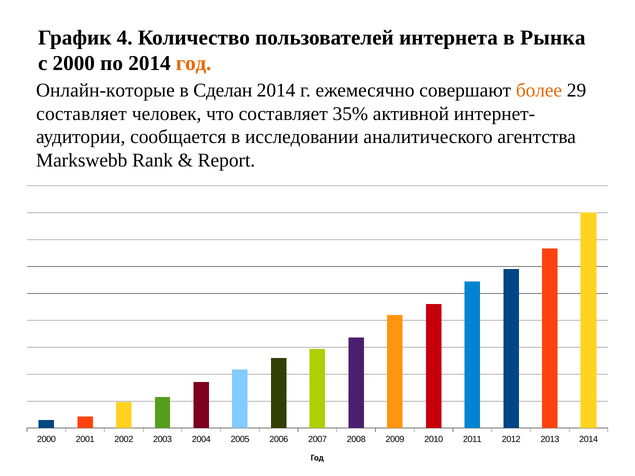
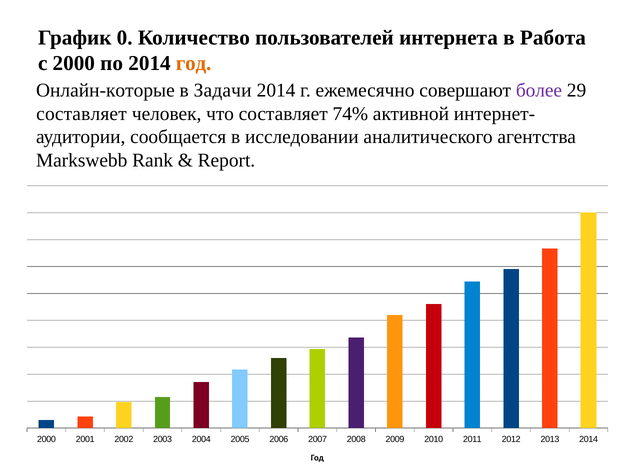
4: 4 -> 0
Рынка: Рынка -> Работа
Сделан: Сделан -> Задачи
более colour: orange -> purple
35%: 35% -> 74%
